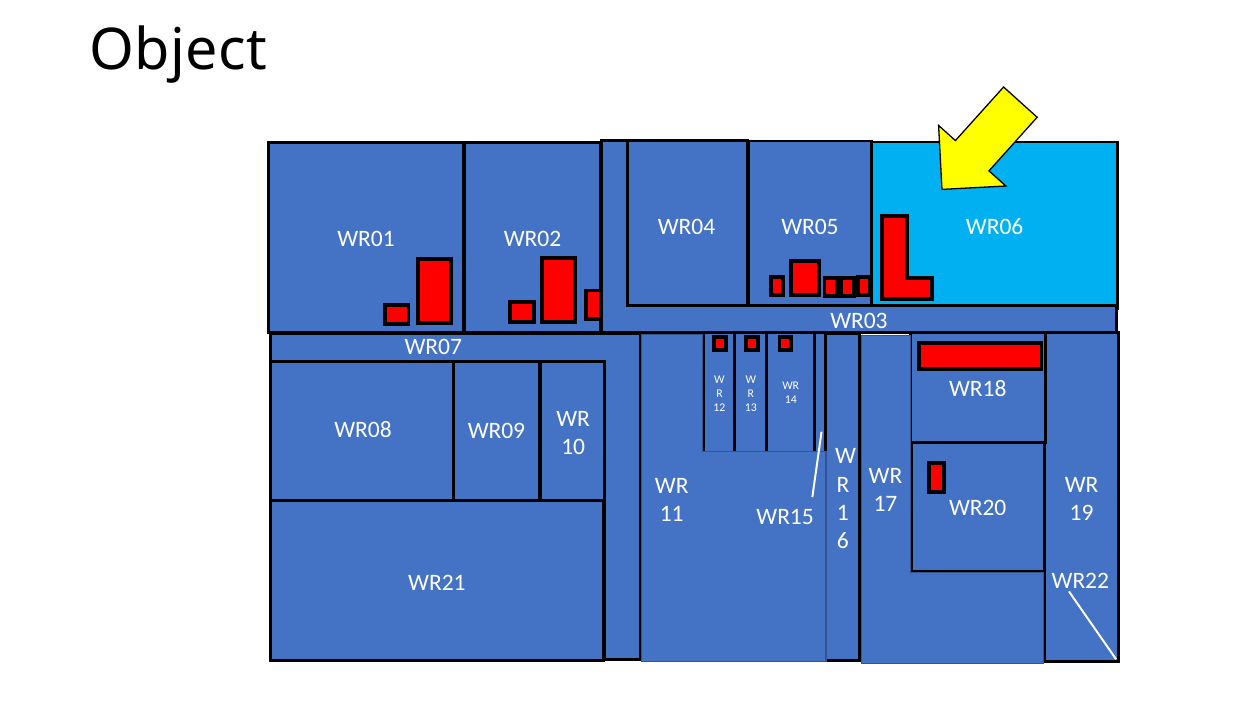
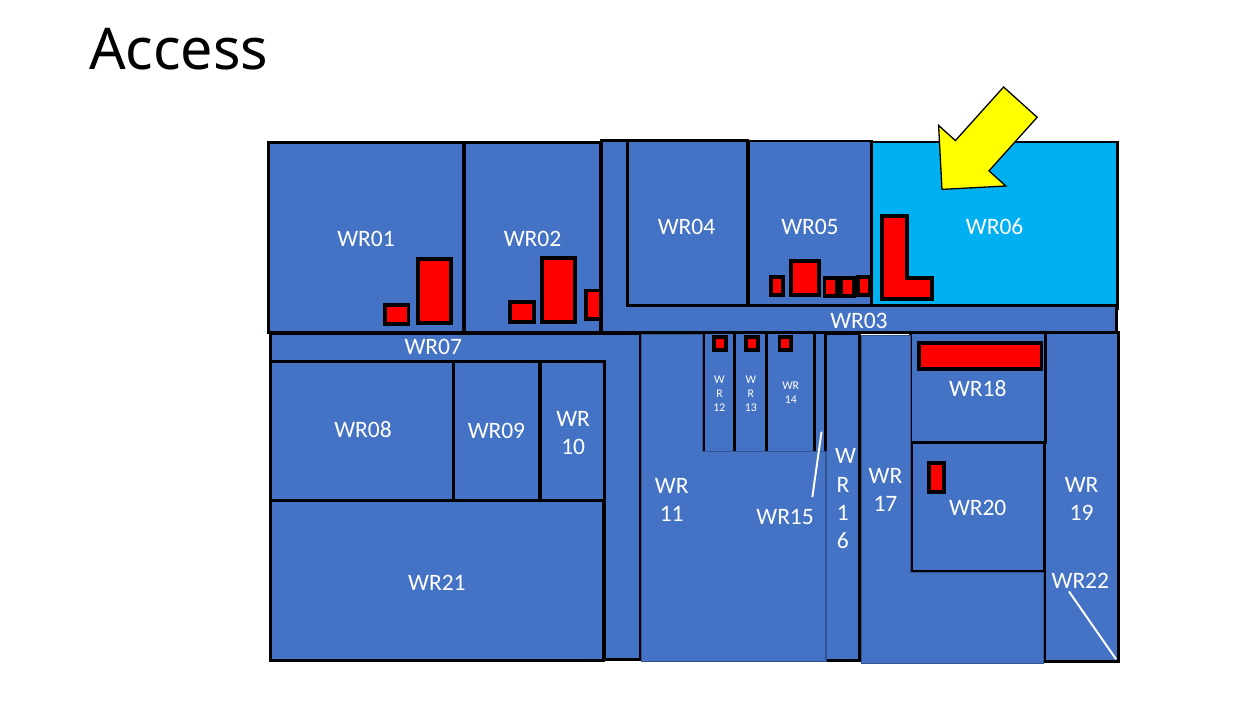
Object: Object -> Access
